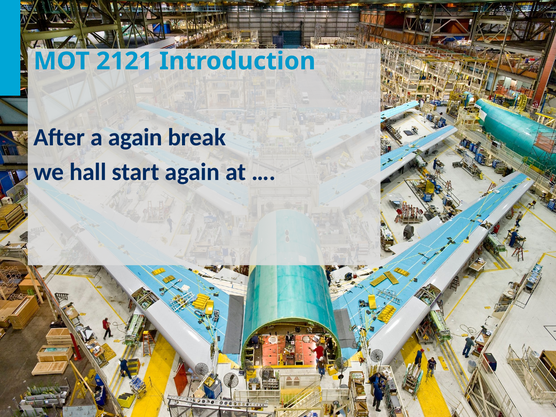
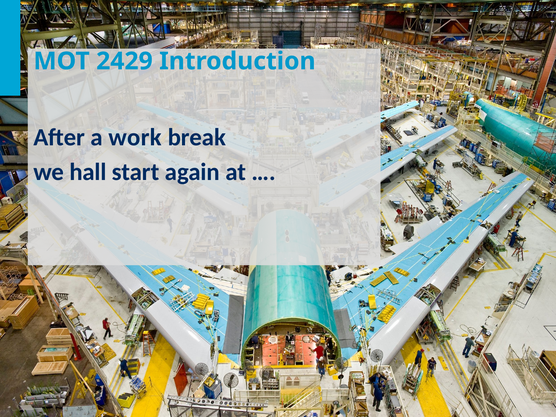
2121: 2121 -> 2429
a again: again -> work
